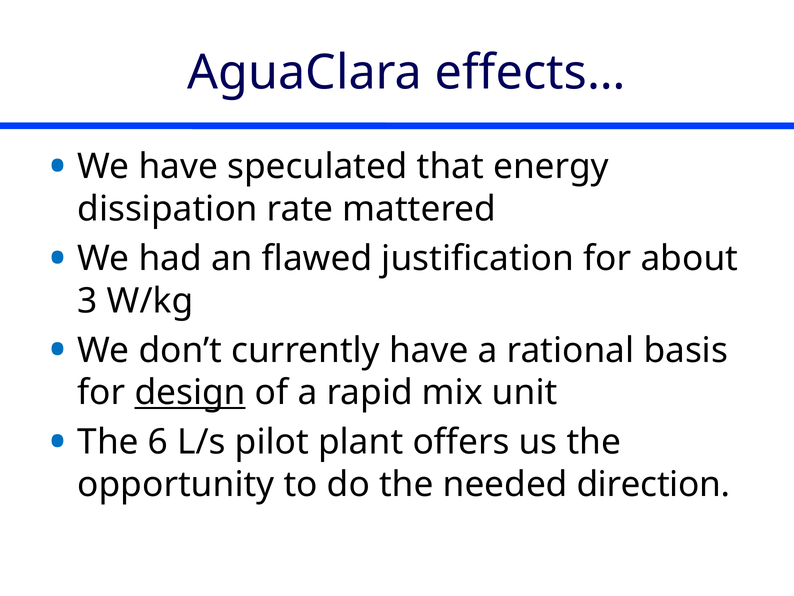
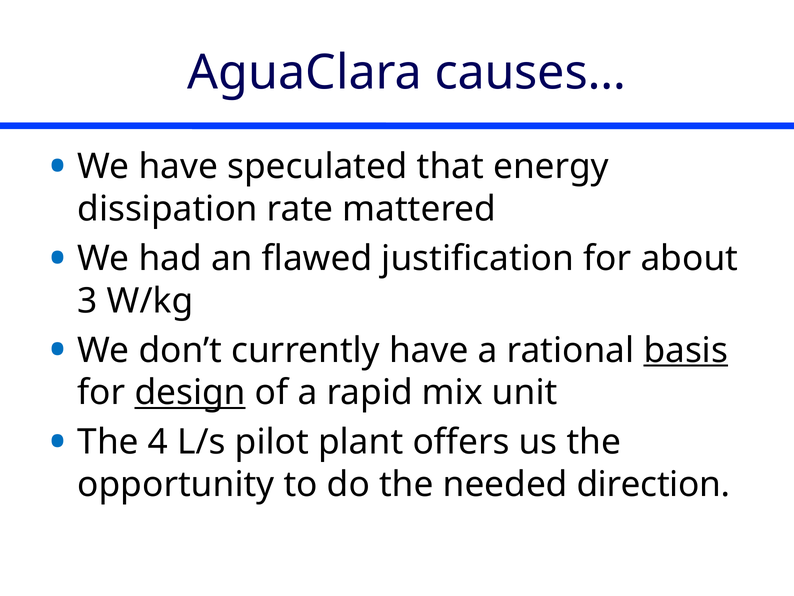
effects…: effects… -> causes…
basis underline: none -> present
6: 6 -> 4
